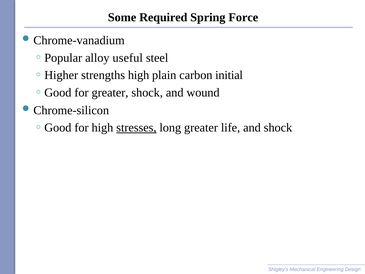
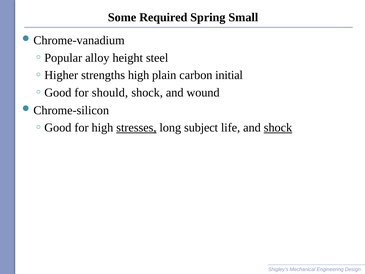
Force: Force -> Small
useful: useful -> height
for greater: greater -> should
long greater: greater -> subject
shock at (278, 128) underline: none -> present
